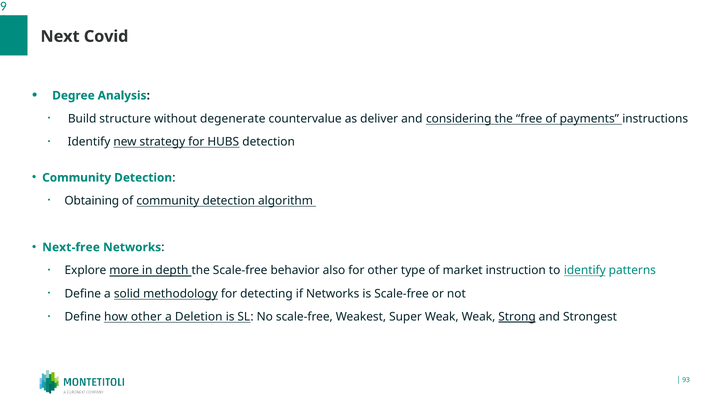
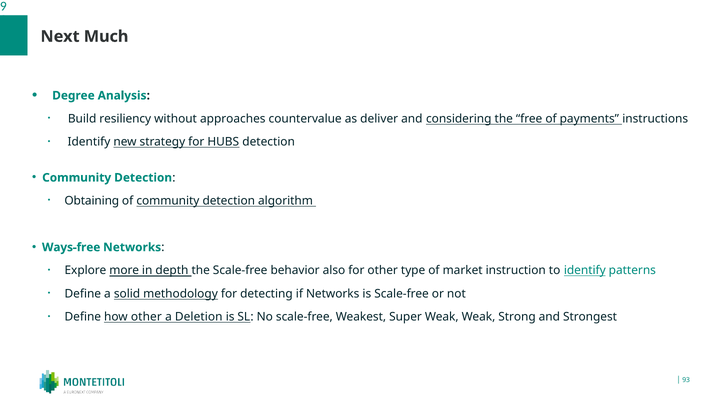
Covid: Covid -> Much
structure: structure -> resiliency
degenerate: degenerate -> approaches
Next-free: Next-free -> Ways-free
Strong underline: present -> none
